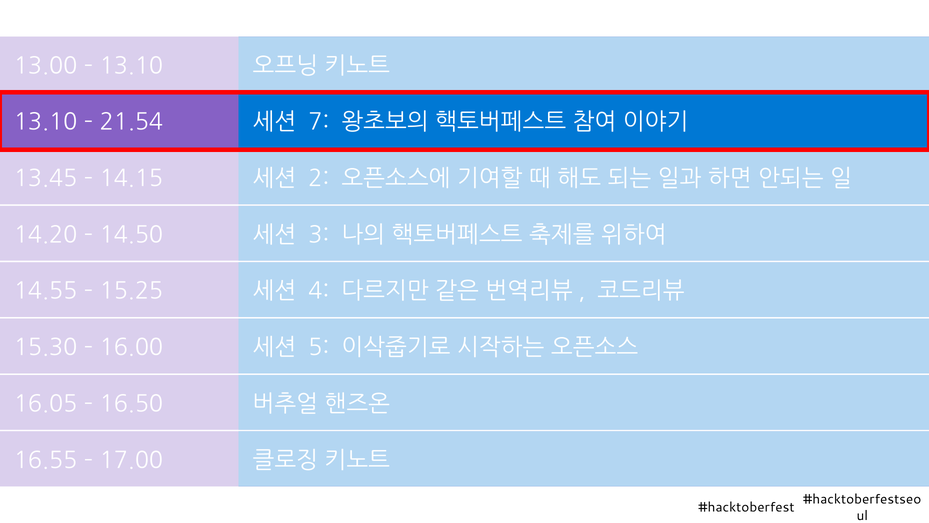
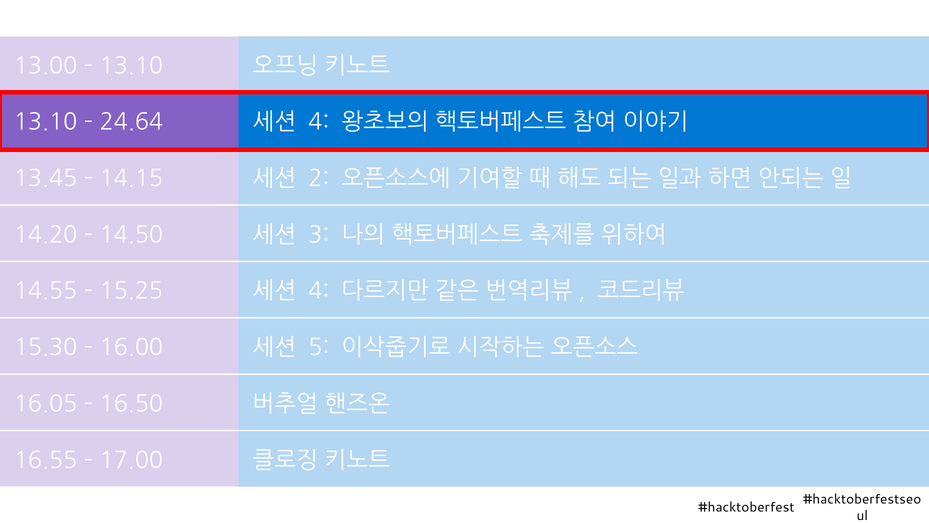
21.54: 21.54 -> 24.64
7 at (319, 122): 7 -> 4
